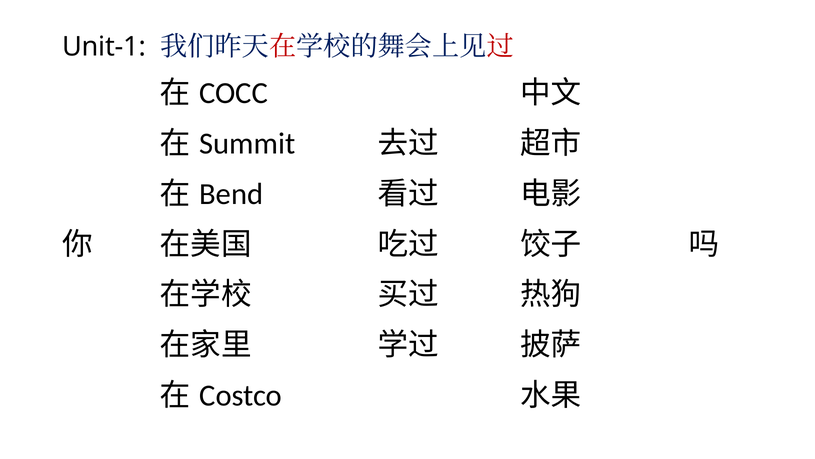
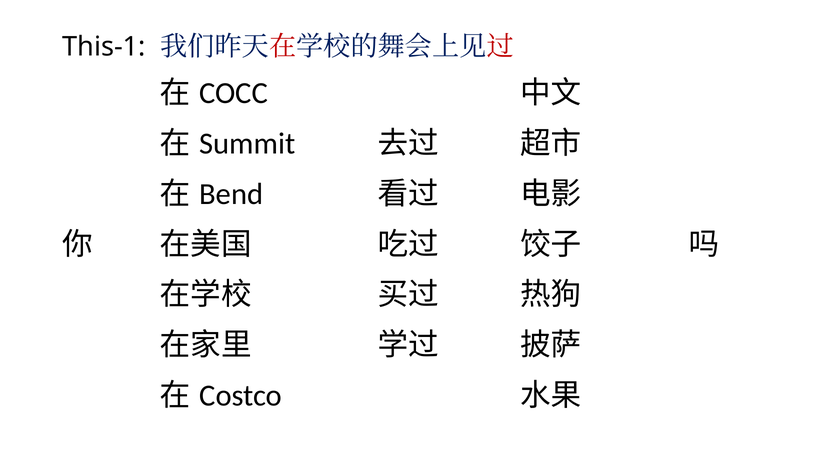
Unit-1: Unit-1 -> This-1
